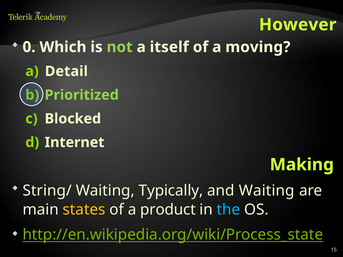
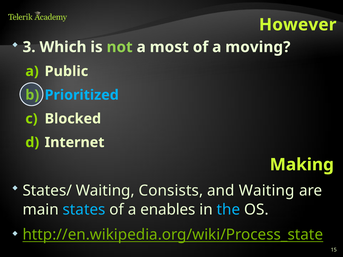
0: 0 -> 3
itself: itself -> most
Detail: Detail -> Public
Prioritized colour: light green -> light blue
String/: String/ -> States/
Typically: Typically -> Consists
states colour: yellow -> light blue
product: product -> enables
